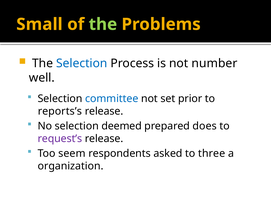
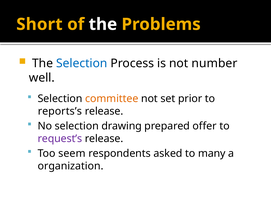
Small: Small -> Short
the at (103, 24) colour: light green -> white
committee colour: blue -> orange
deemed: deemed -> drawing
does: does -> offer
three: three -> many
